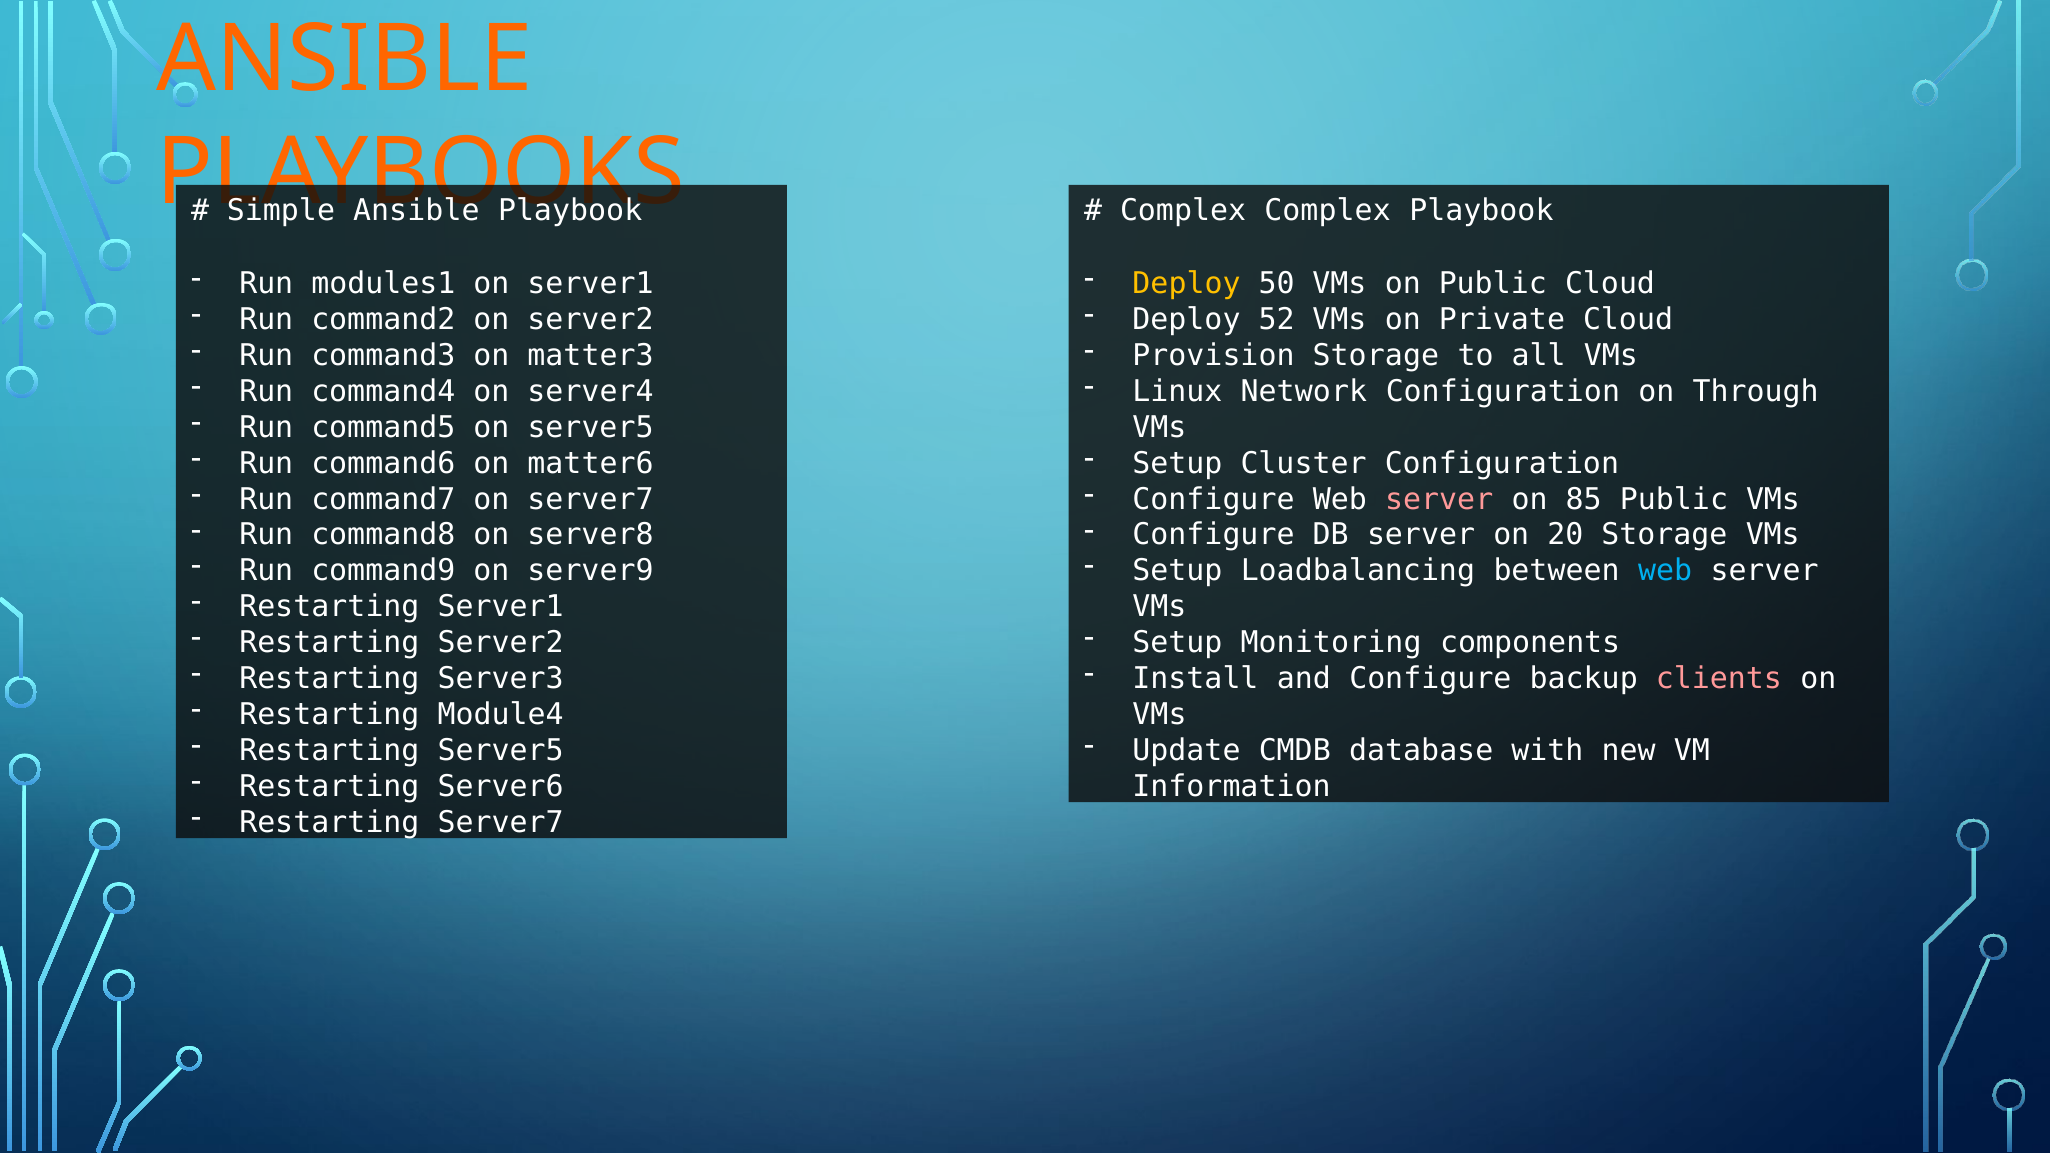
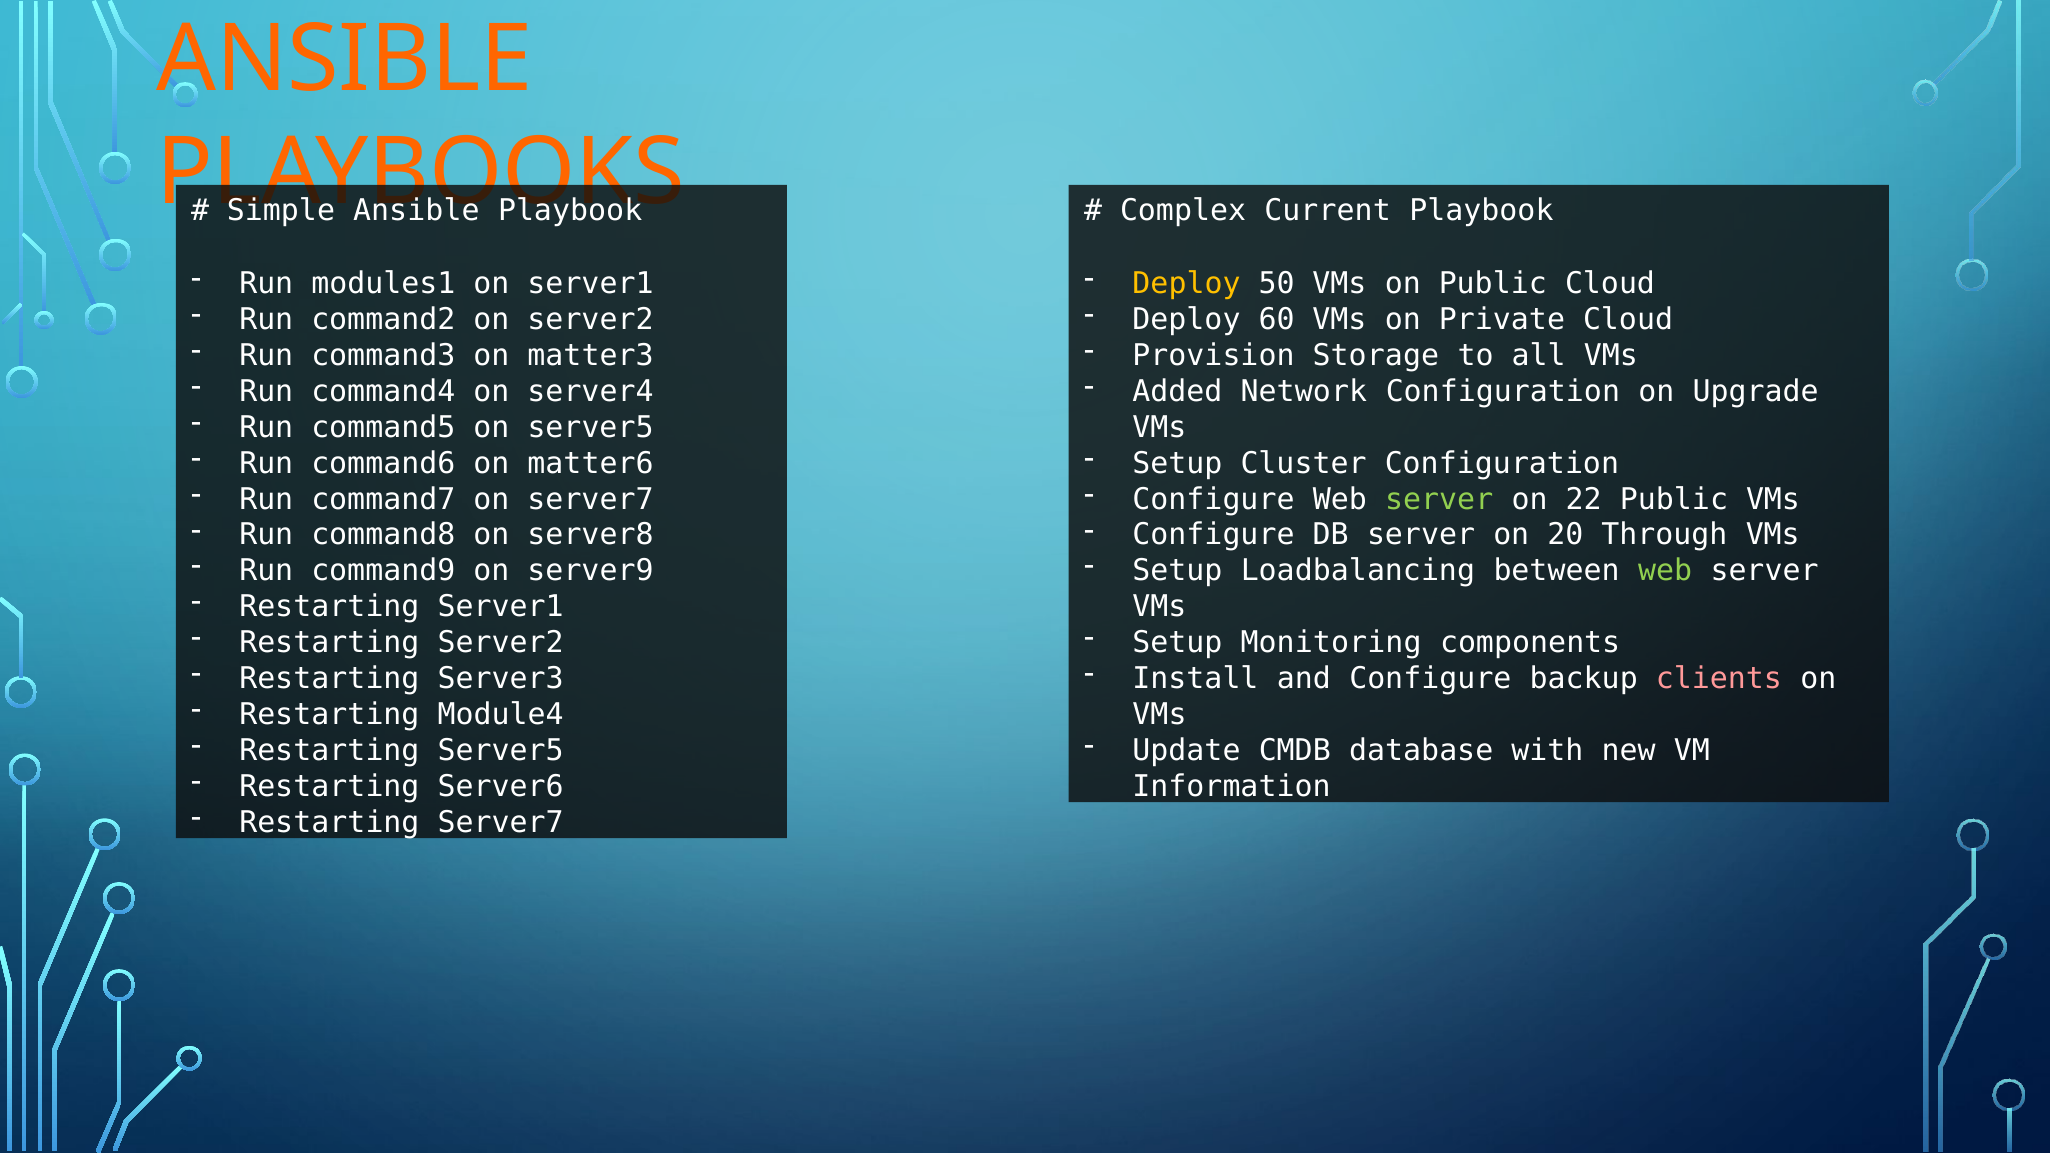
Complex Complex: Complex -> Current
52: 52 -> 60
Linux: Linux -> Added
Through: Through -> Upgrade
server at (1439, 499) colour: pink -> light green
85: 85 -> 22
20 Storage: Storage -> Through
web at (1665, 571) colour: light blue -> light green
